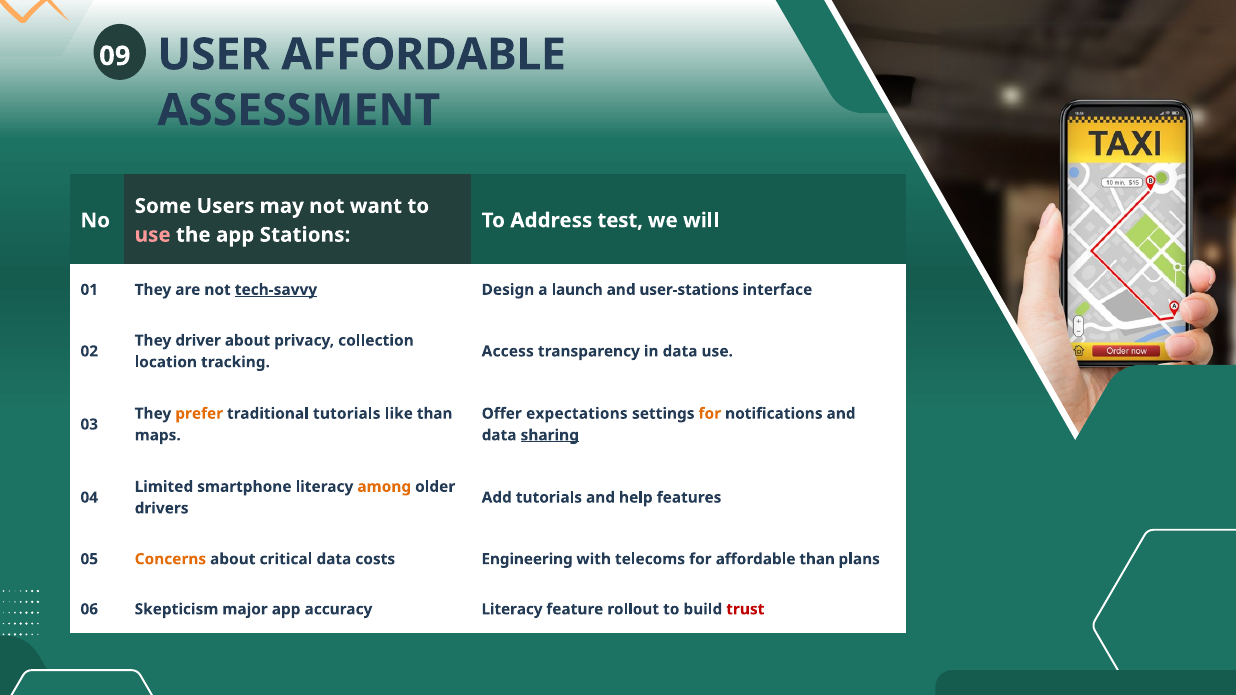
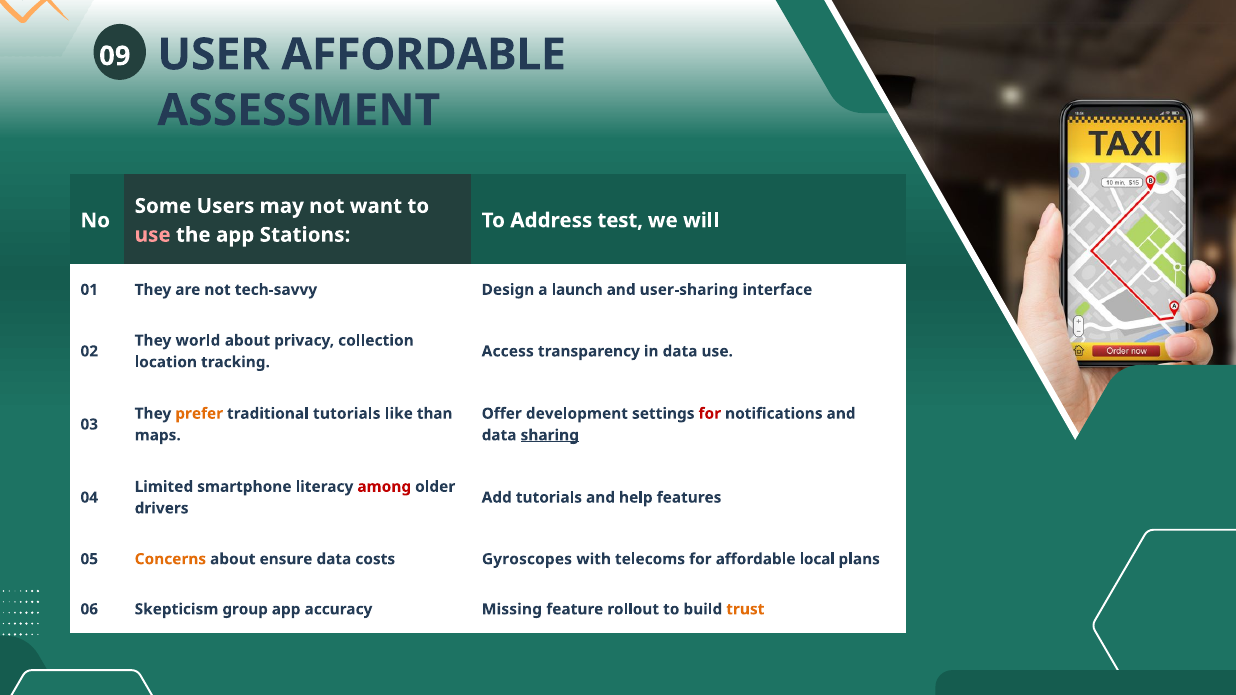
tech-savvy underline: present -> none
user-stations: user-stations -> user-sharing
driver: driver -> world
expectations: expectations -> development
for at (710, 414) colour: orange -> red
among colour: orange -> red
critical: critical -> ensure
Engineering: Engineering -> Gyroscopes
affordable than: than -> local
major: major -> group
accuracy Literacy: Literacy -> Missing
trust colour: red -> orange
